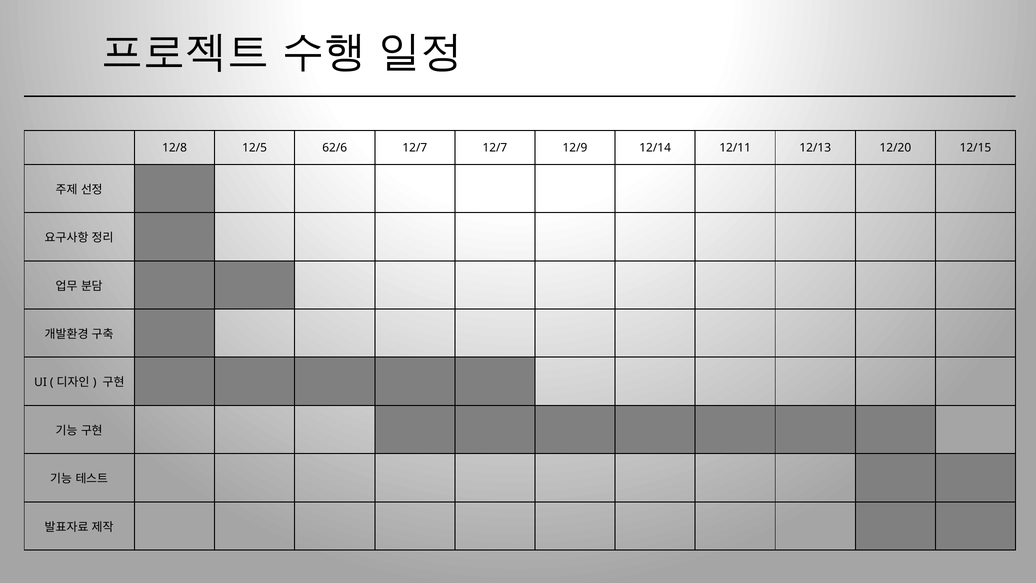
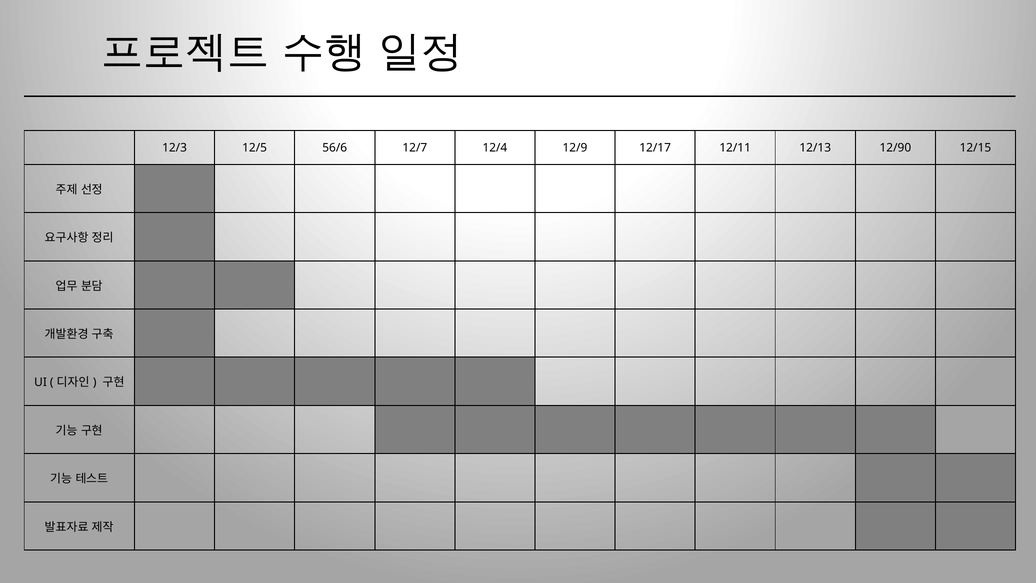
12/8: 12/8 -> 12/3
62/6: 62/6 -> 56/6
12/7 12/7: 12/7 -> 12/4
12/14: 12/14 -> 12/17
12/20: 12/20 -> 12/90
